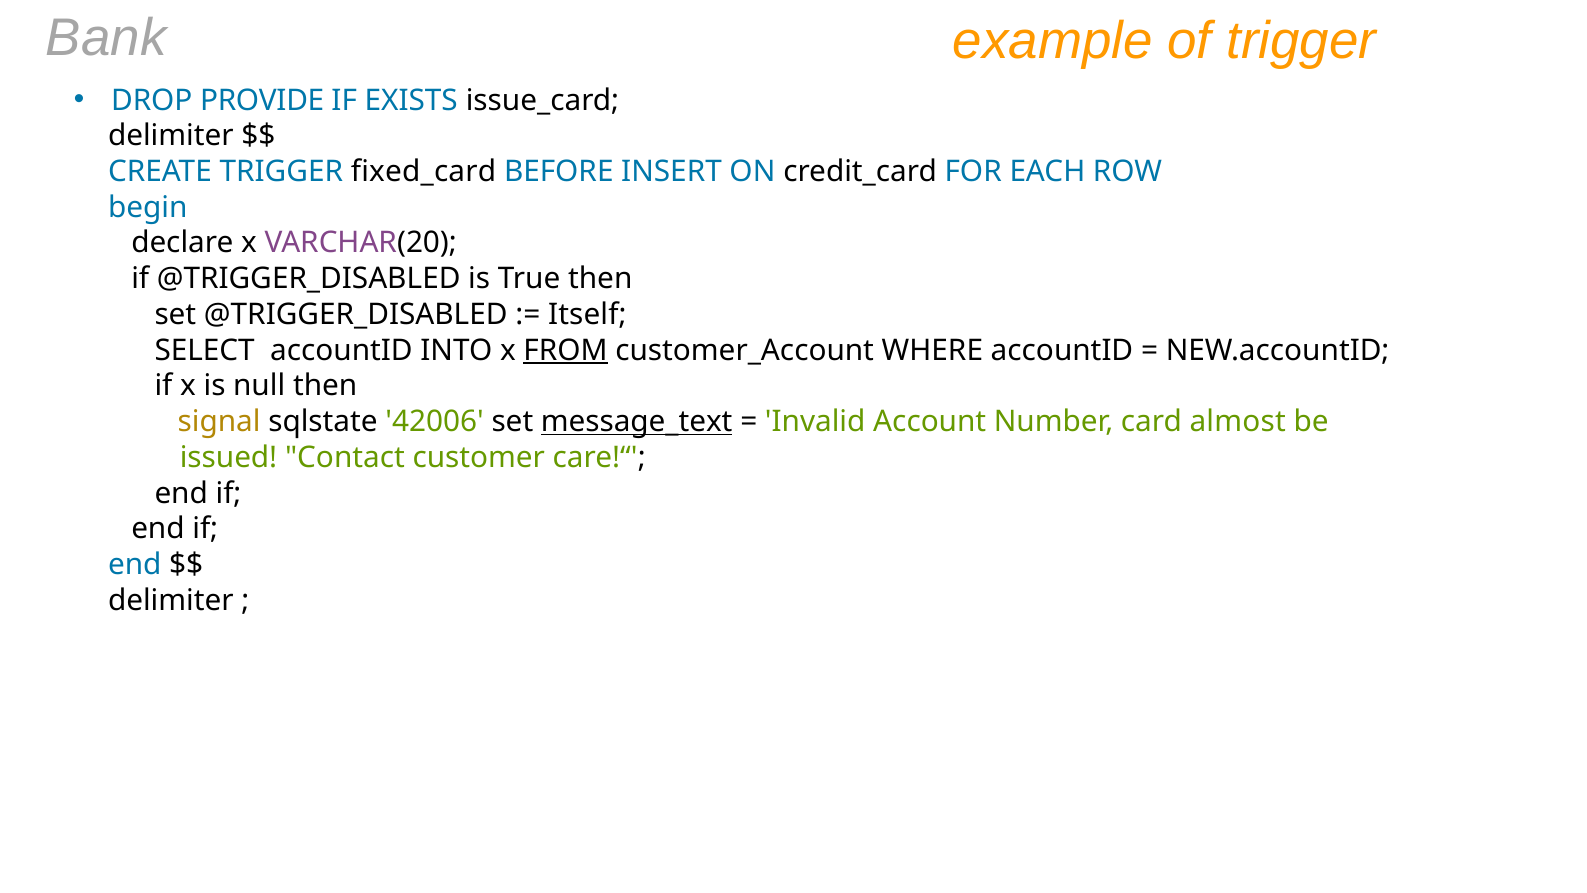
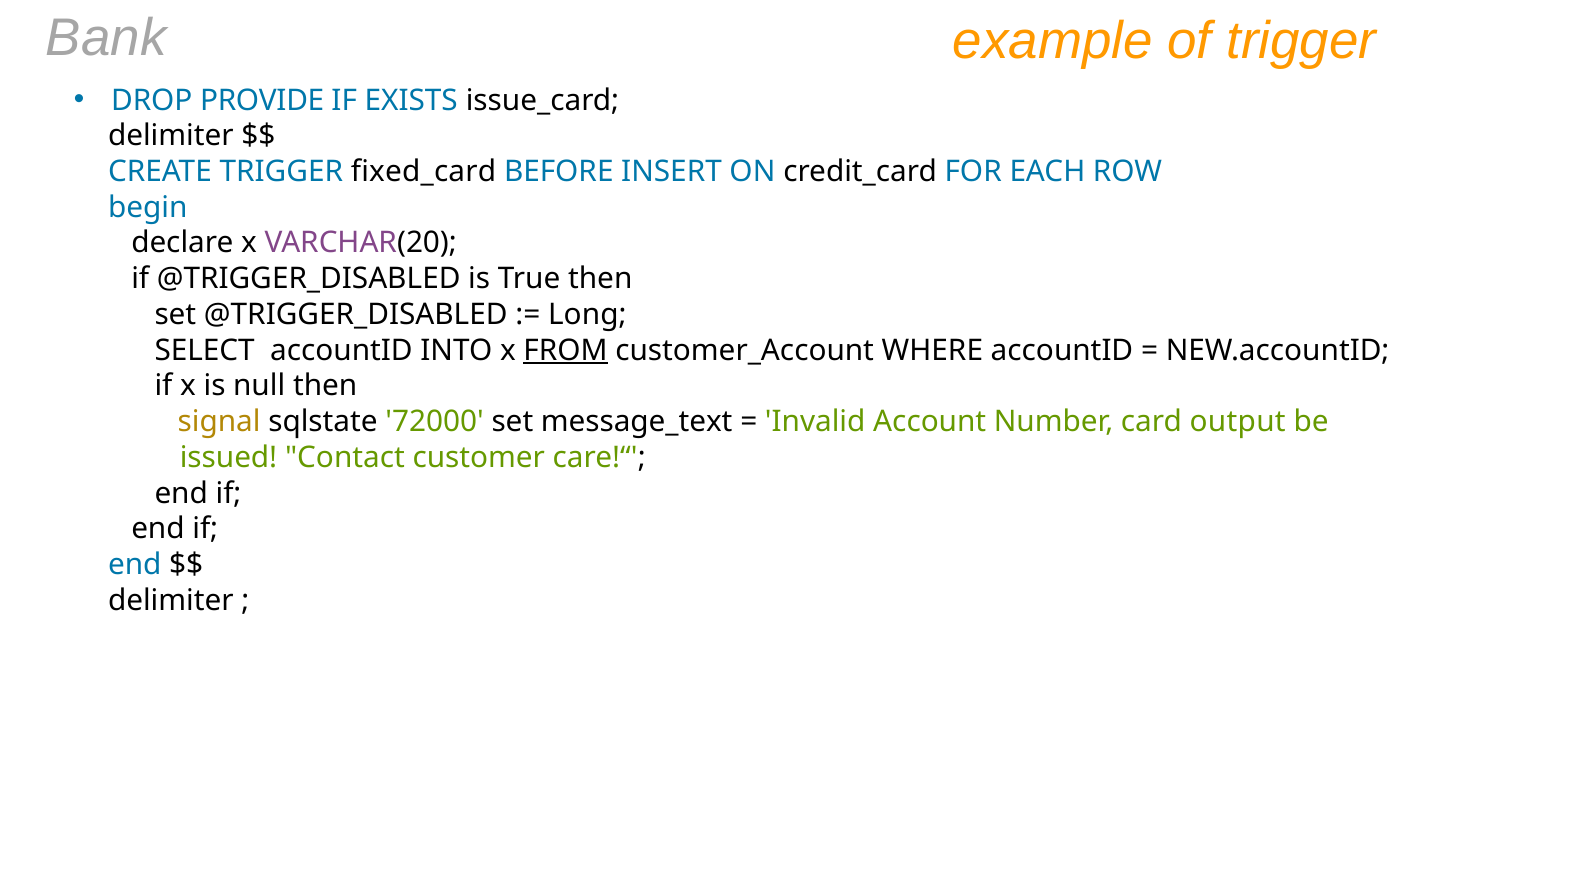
Itself: Itself -> Long
42006: 42006 -> 72000
message_text underline: present -> none
almost: almost -> output
